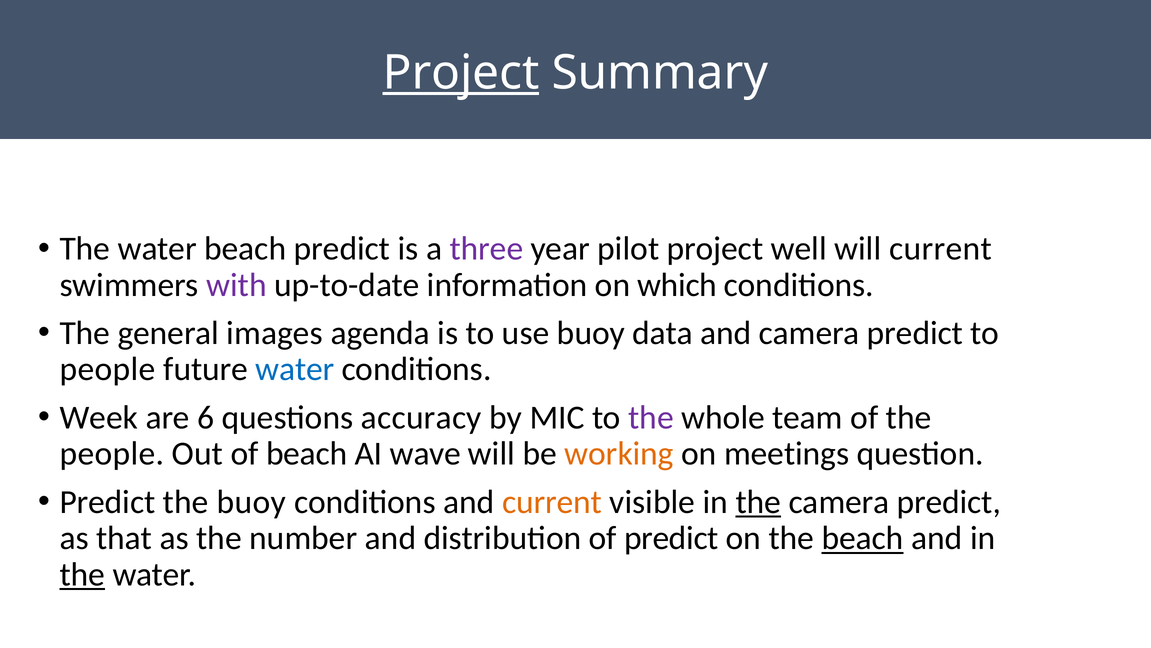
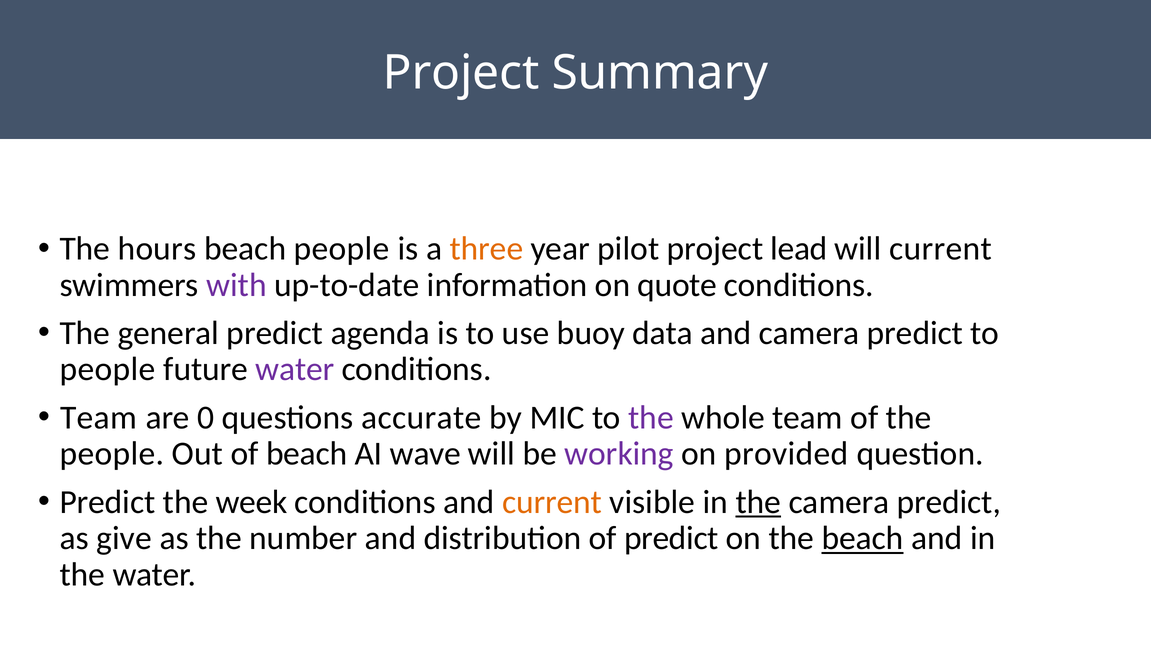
Project at (461, 73) underline: present -> none
water at (157, 249): water -> hours
beach predict: predict -> people
three colour: purple -> orange
well: well -> lead
which: which -> quote
general images: images -> predict
water at (295, 369) colour: blue -> purple
Week at (99, 417): Week -> Team
6: 6 -> 0
accuracy: accuracy -> accurate
working colour: orange -> purple
meetings: meetings -> provided
the buoy: buoy -> week
that: that -> give
the at (82, 574) underline: present -> none
